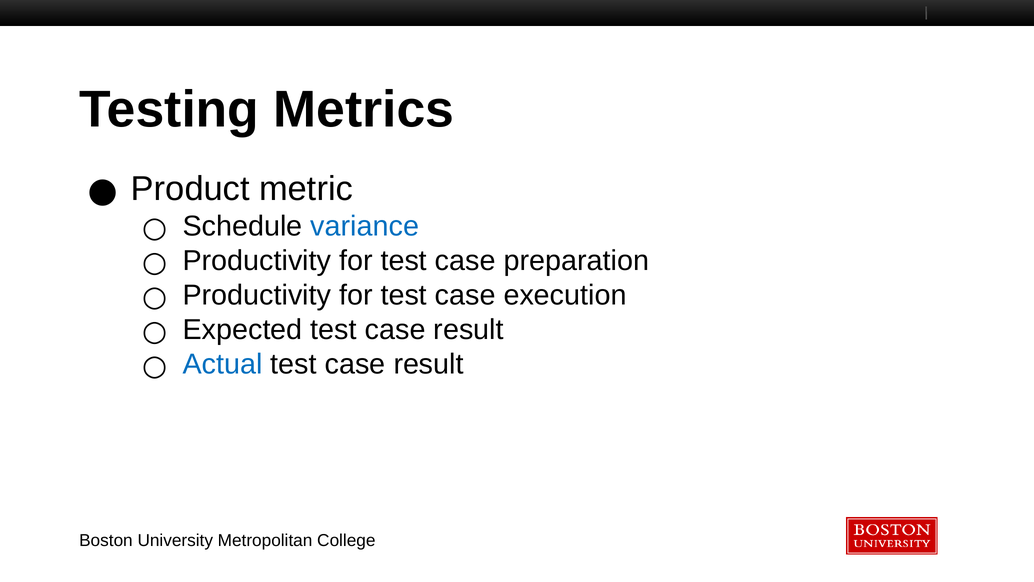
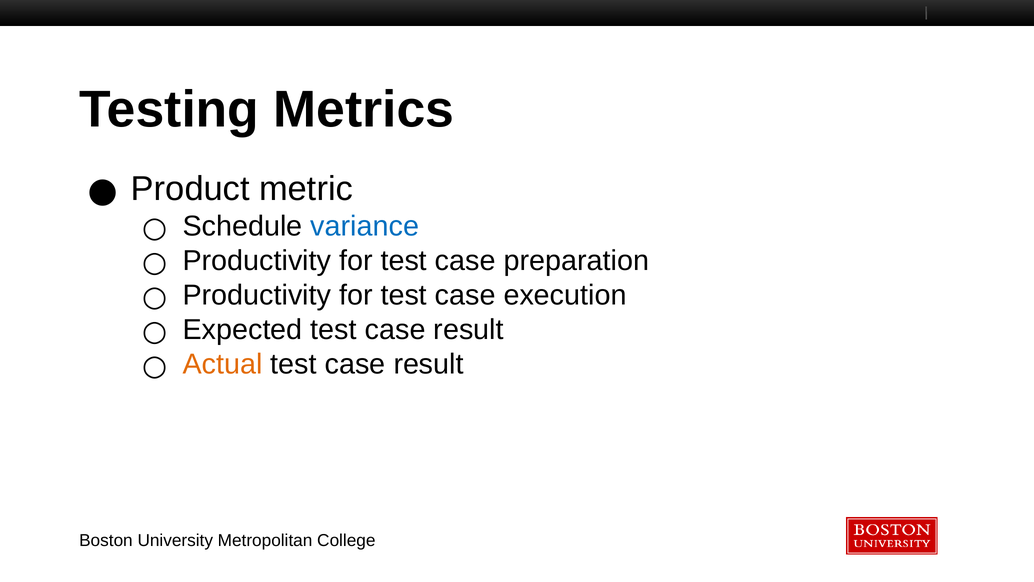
Actual colour: blue -> orange
